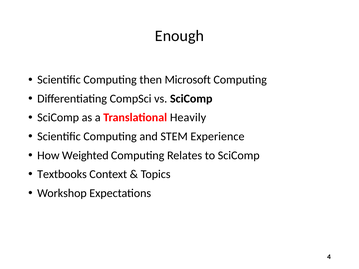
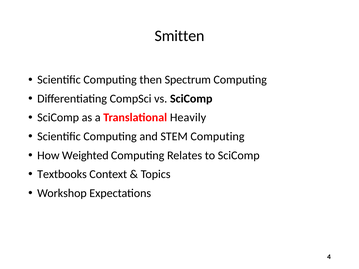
Enough: Enough -> Smitten
Microsoft: Microsoft -> Spectrum
STEM Experience: Experience -> Computing
